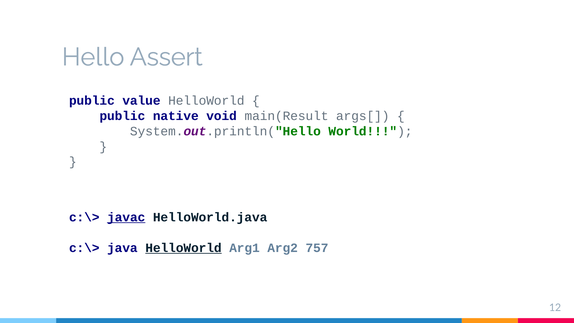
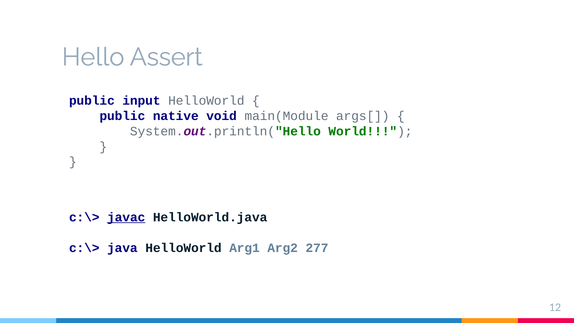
value: value -> input
main(Result: main(Result -> main(Module
HelloWorld at (183, 248) underline: present -> none
757: 757 -> 277
